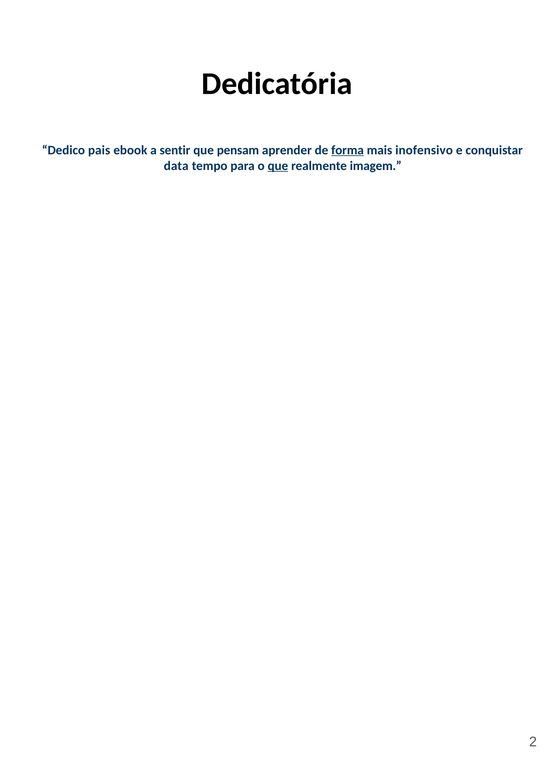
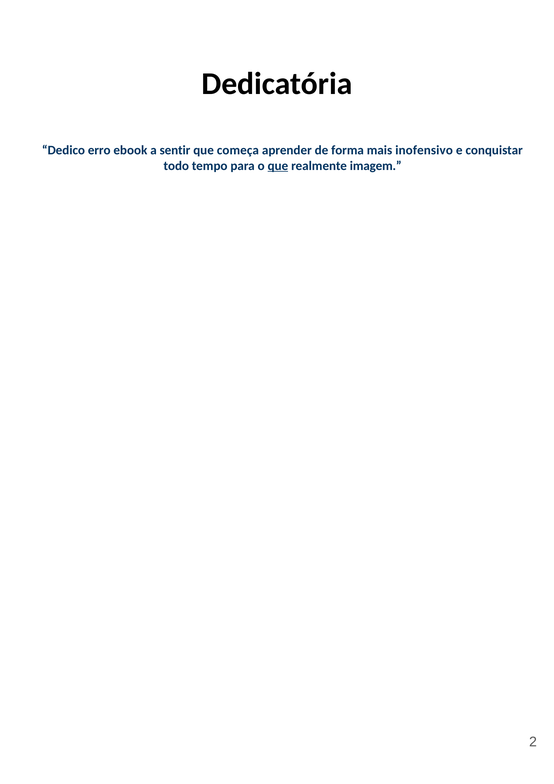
pais: pais -> erro
pensam: pensam -> começa
forma underline: present -> none
data: data -> todo
